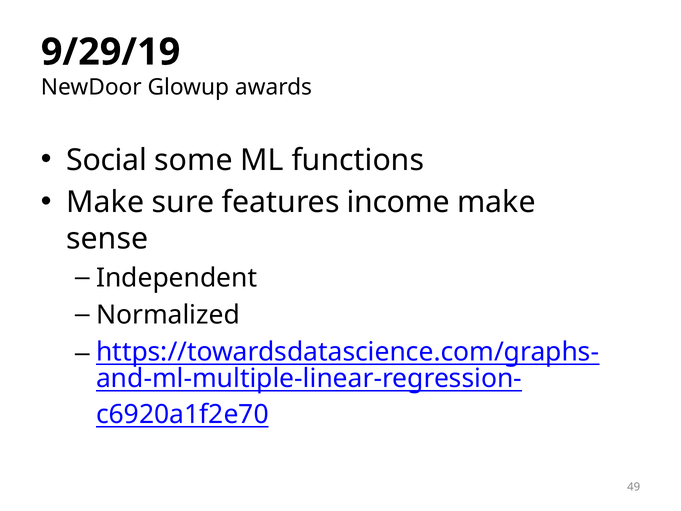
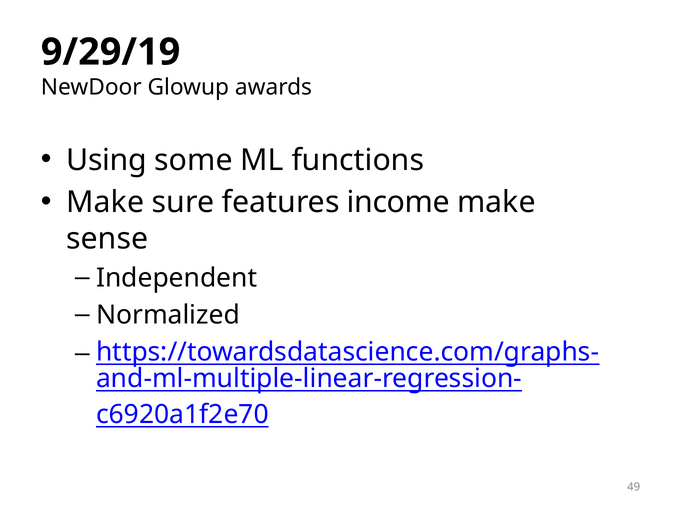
Social: Social -> Using
